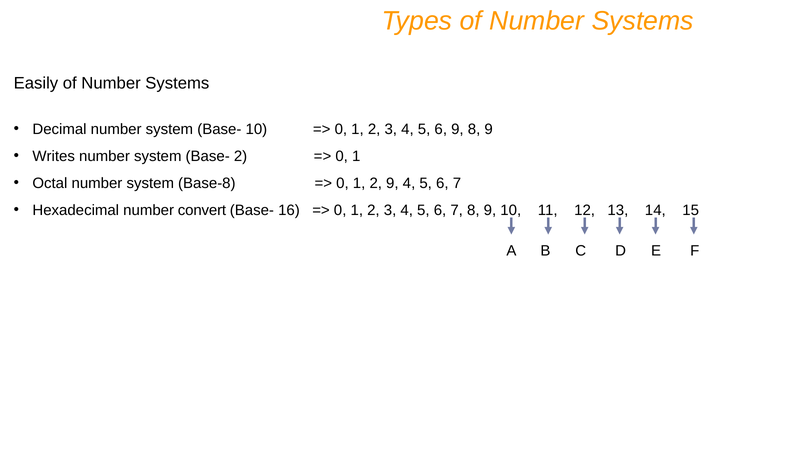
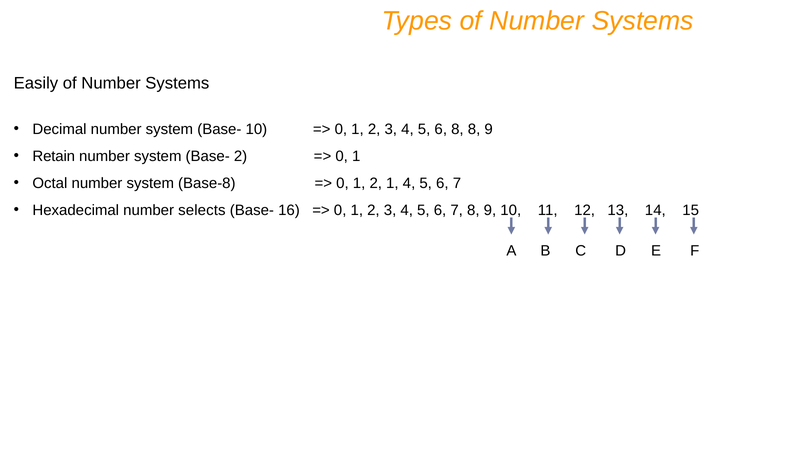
6 9: 9 -> 8
Writes: Writes -> Retain
2 9: 9 -> 1
convert: convert -> selects
